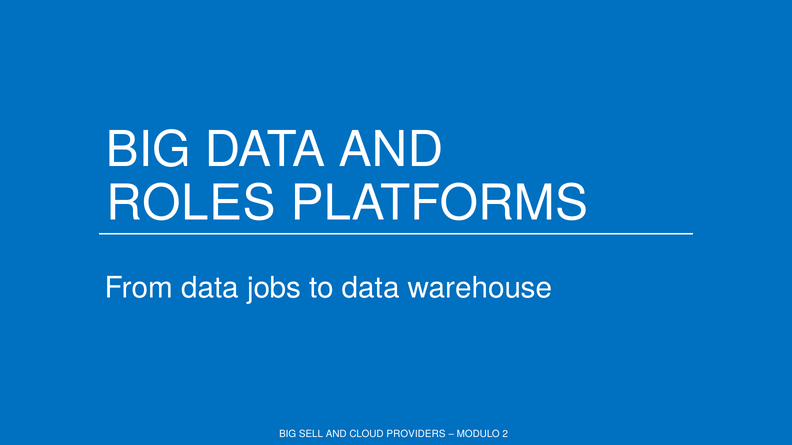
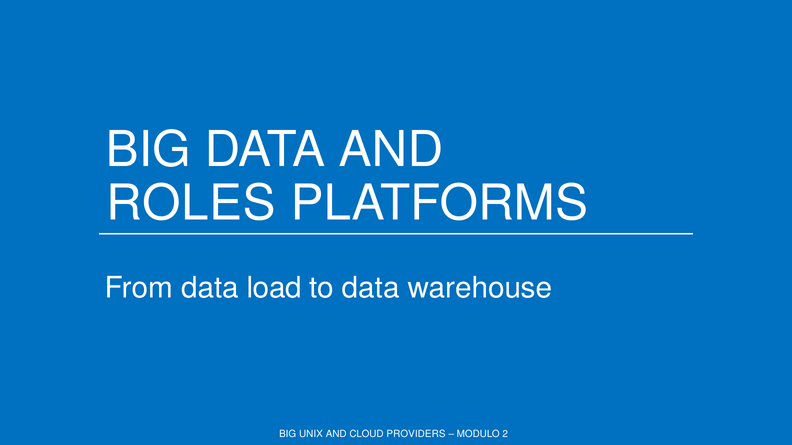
jobs: jobs -> load
SELL: SELL -> UNIX
